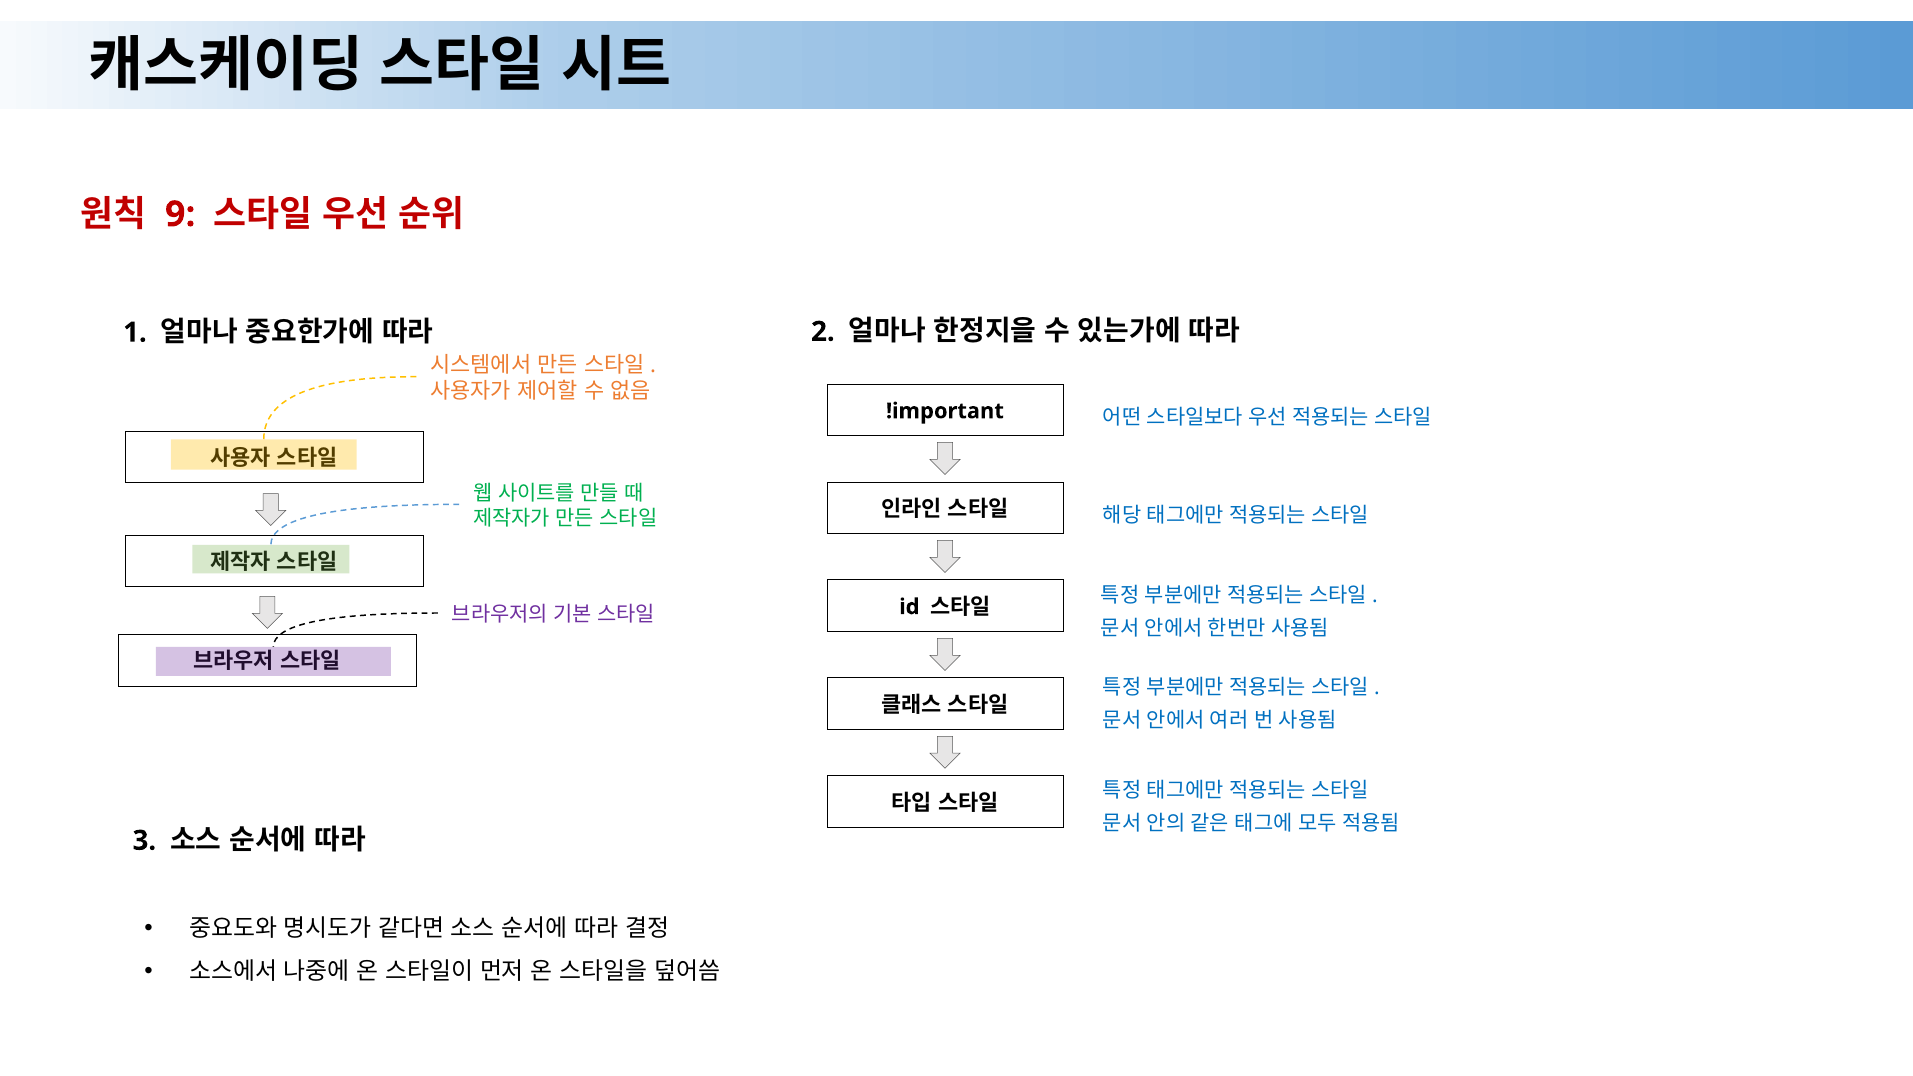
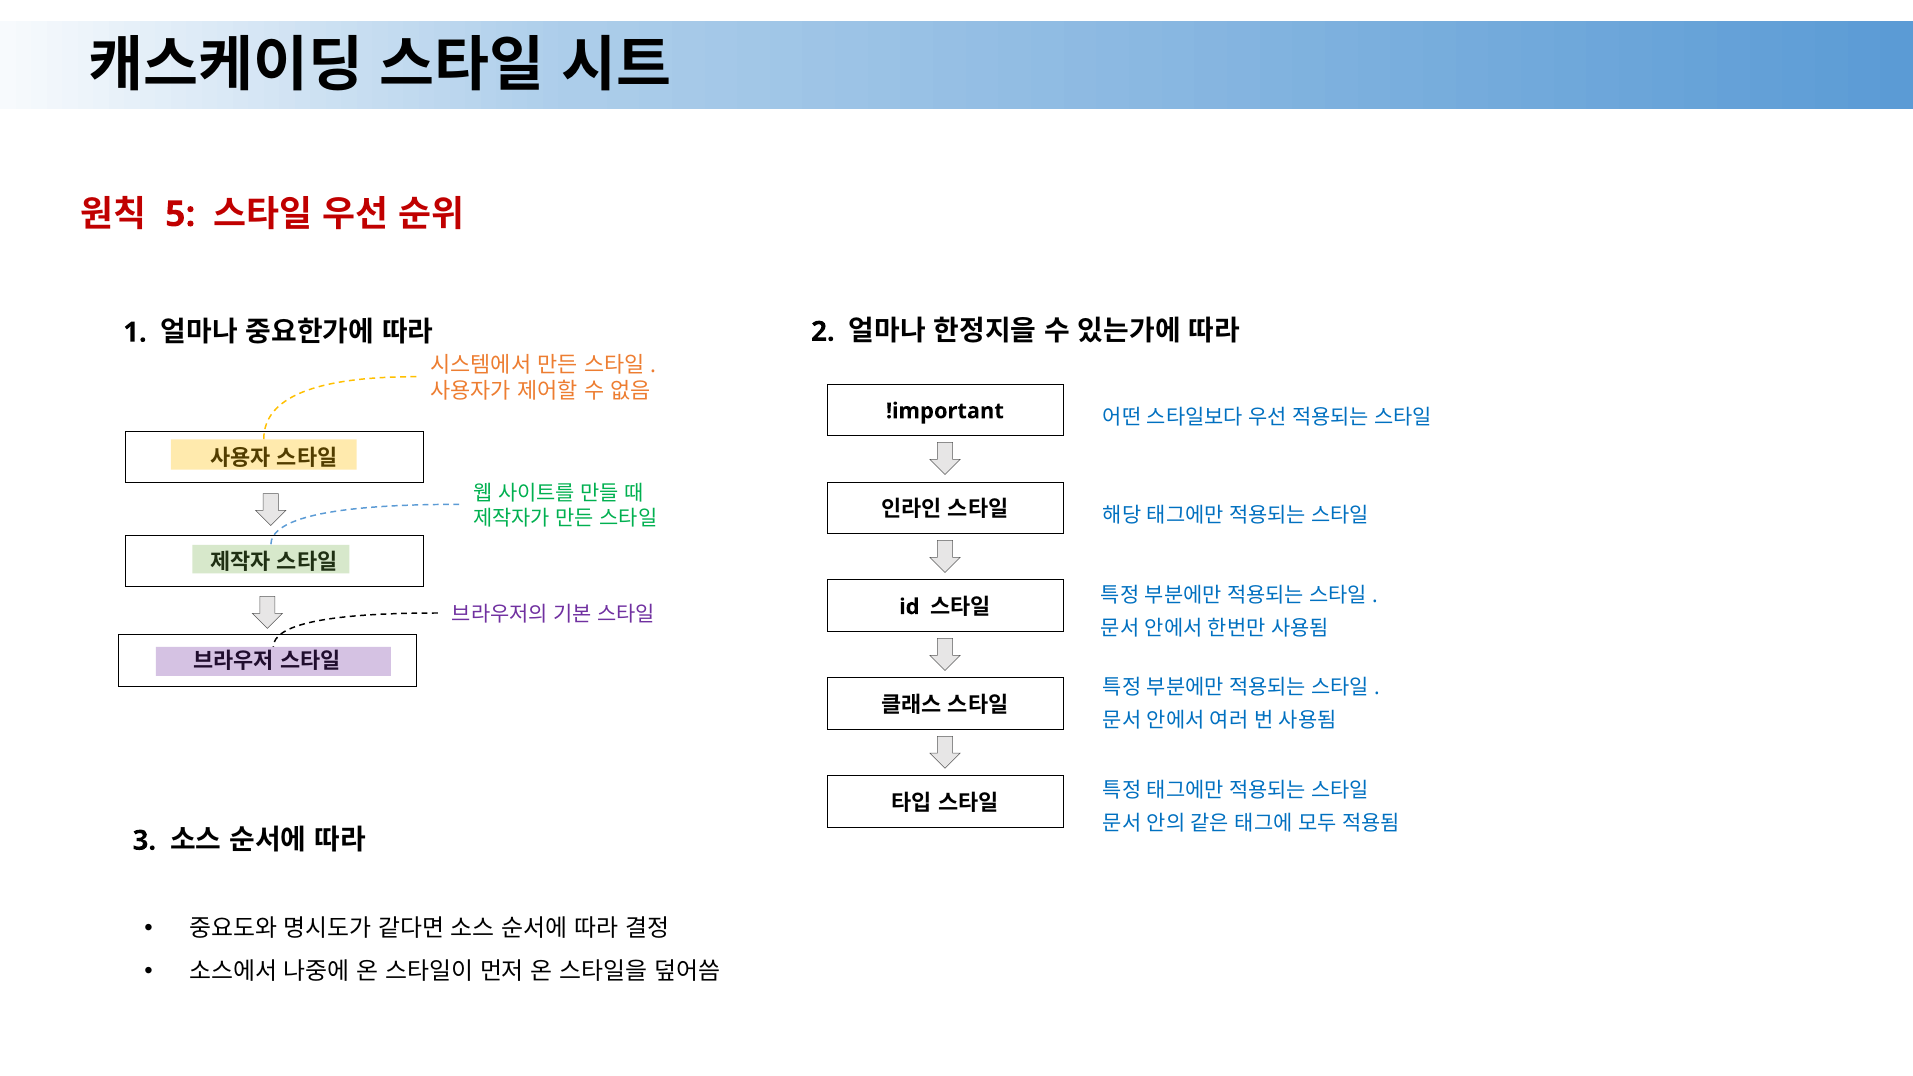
9: 9 -> 5
